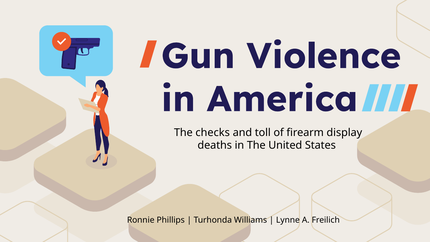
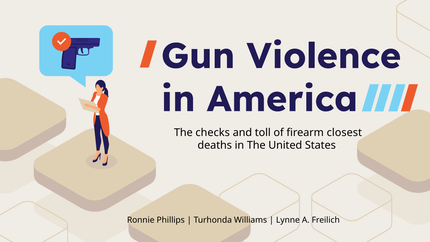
display: display -> closest
